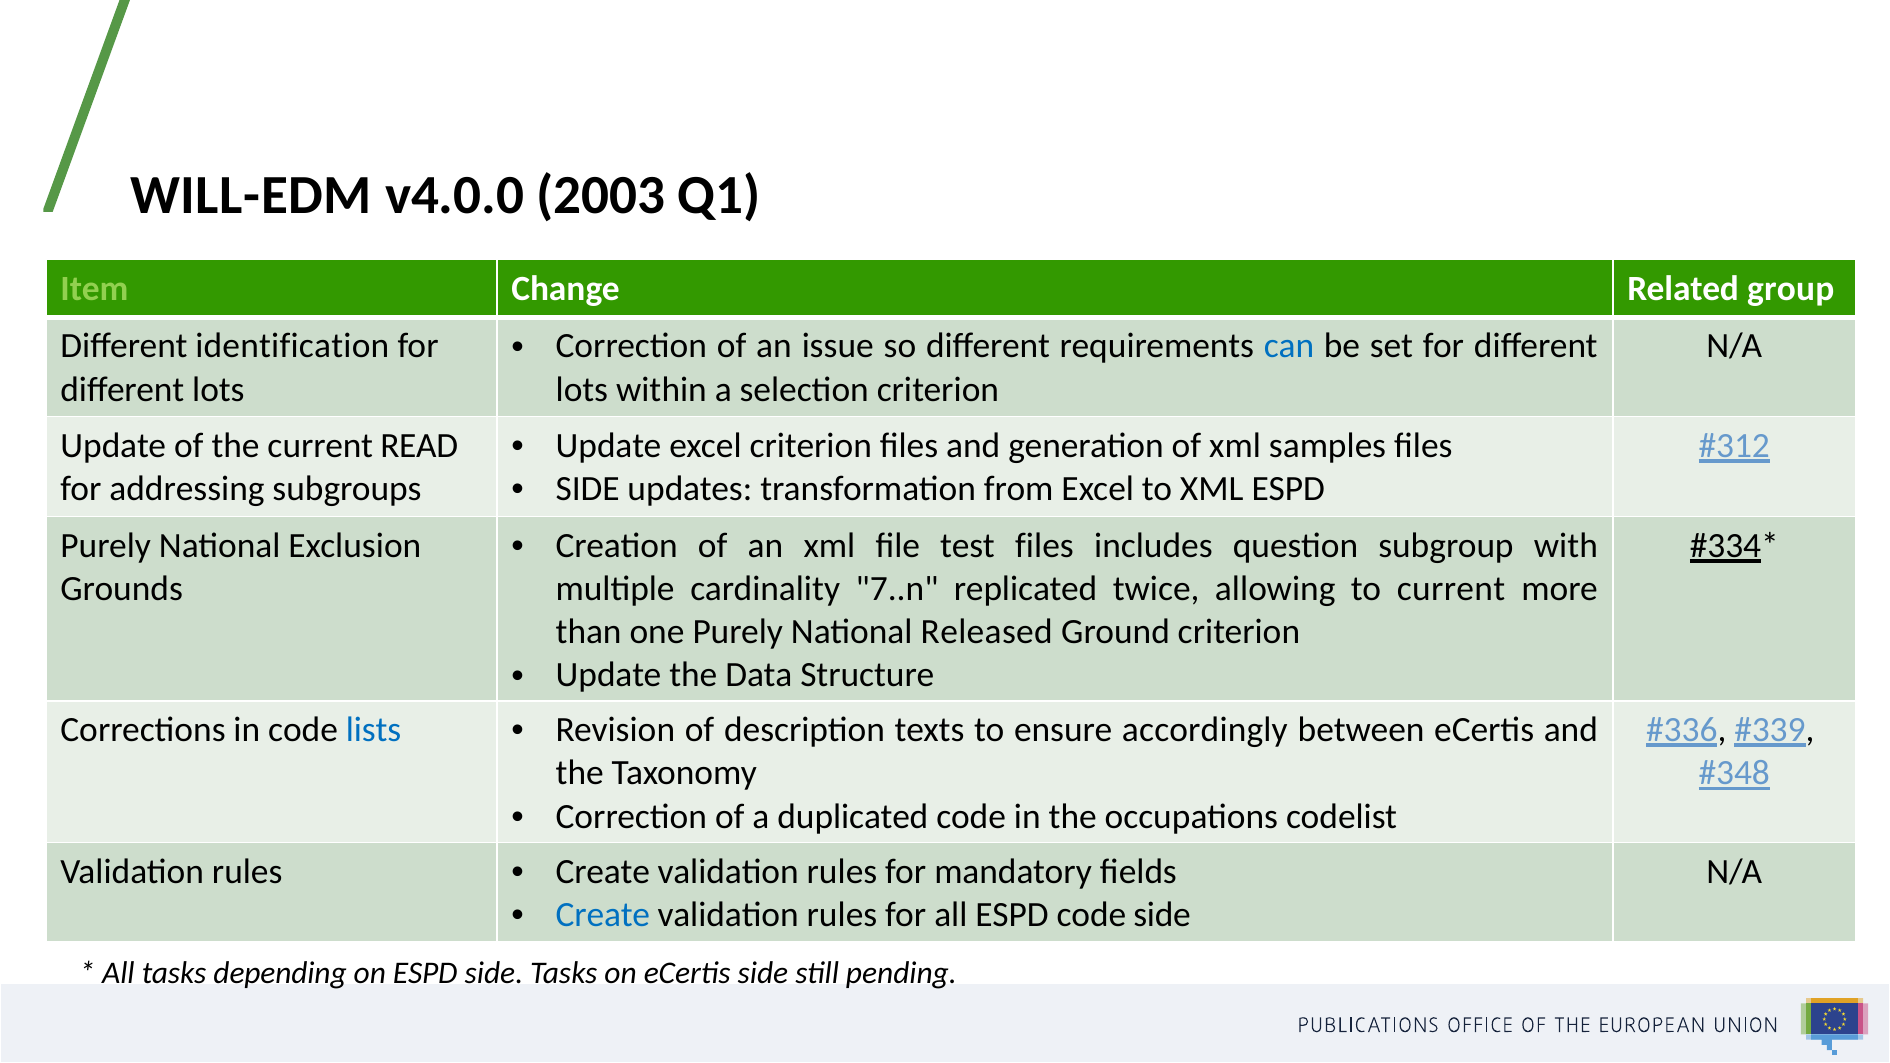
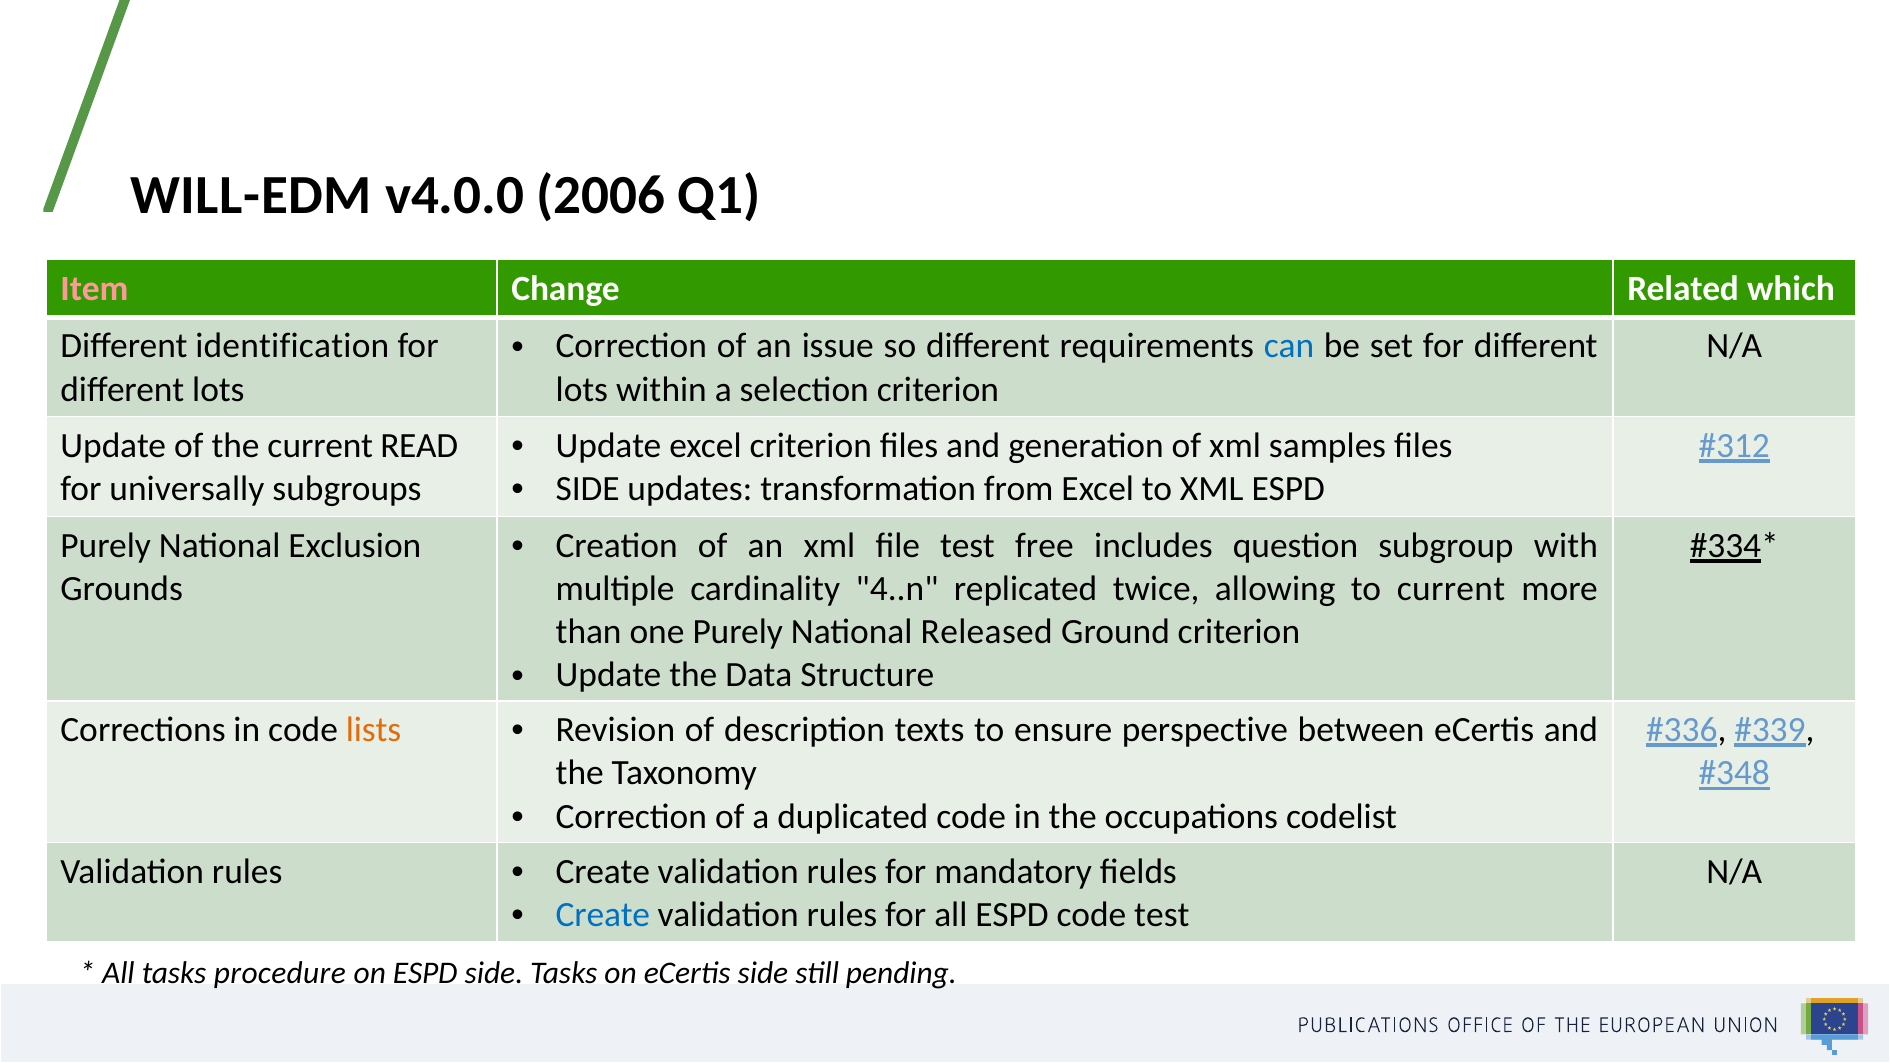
2003: 2003 -> 2006
Item colour: light green -> pink
group: group -> which
addressing: addressing -> universally
test files: files -> free
7..n: 7..n -> 4..n
lists colour: blue -> orange
accordingly: accordingly -> perspective
code side: side -> test
depending: depending -> procedure
